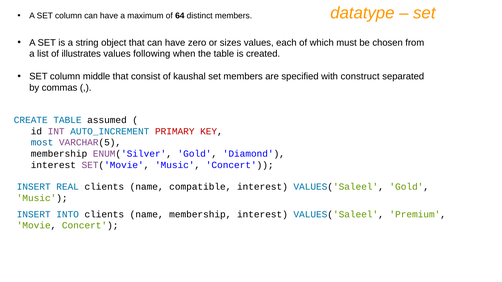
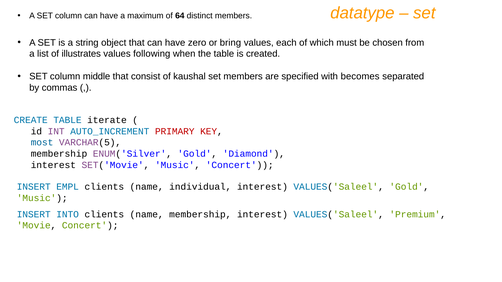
sizes: sizes -> bring
construct: construct -> becomes
assumed: assumed -> iterate
REAL: REAL -> EMPL
compatible: compatible -> individual
